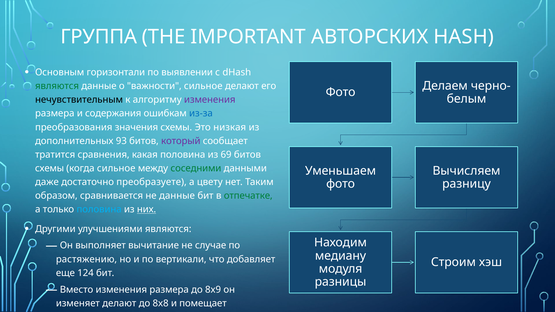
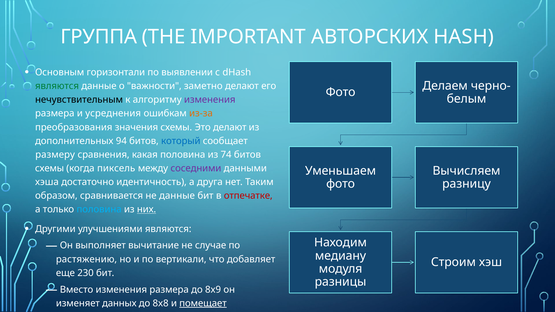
важности сильное: сильное -> заметно
содержания: содержания -> усреднения
из-за colour: blue -> orange
Это низкая: низкая -> делают
93: 93 -> 94
который colour: purple -> blue
тратится: тратится -> размеру
69: 69 -> 74
когда сильное: сильное -> пиксель
соседними colour: green -> purple
даже: даже -> хэша
преобразуете: преобразуете -> идентичность
цвету: цвету -> друга
отпечатке colour: green -> red
124: 124 -> 230
изменяет делают: делают -> данных
помещает underline: none -> present
